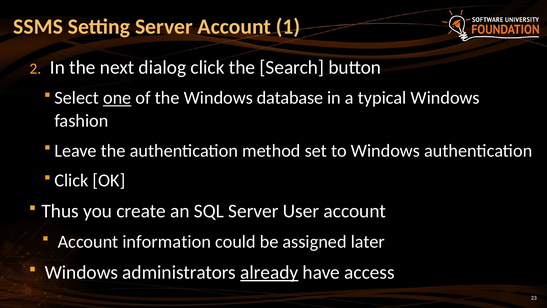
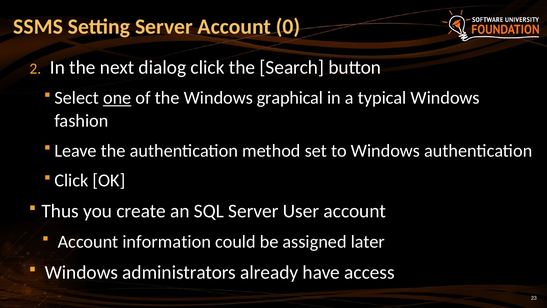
1: 1 -> 0
database: database -> graphical
already underline: present -> none
